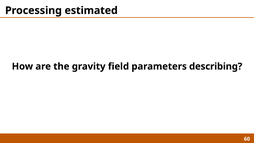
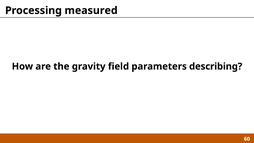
estimated: estimated -> measured
